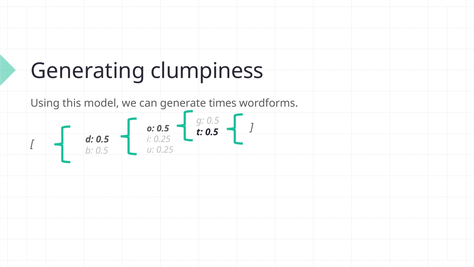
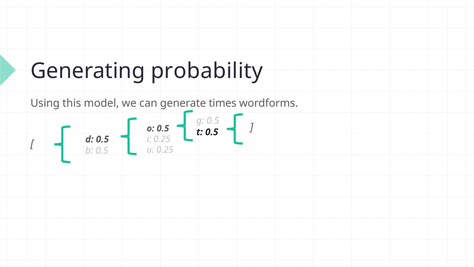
clumpiness: clumpiness -> probability
